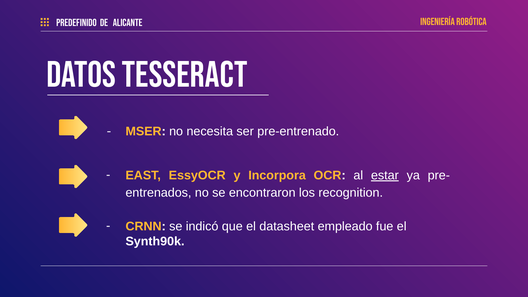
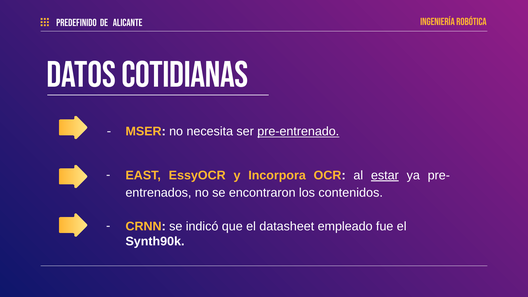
TESSERACT: TESSERACT -> COTIDIANAS
pre-entrenado underline: none -> present
recognition: recognition -> contenidos
